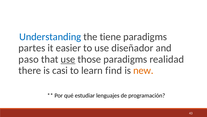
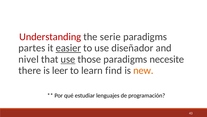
Understanding colour: blue -> red
tiene: tiene -> serie
easier underline: none -> present
paso: paso -> nivel
realidad: realidad -> necesite
casi: casi -> leer
